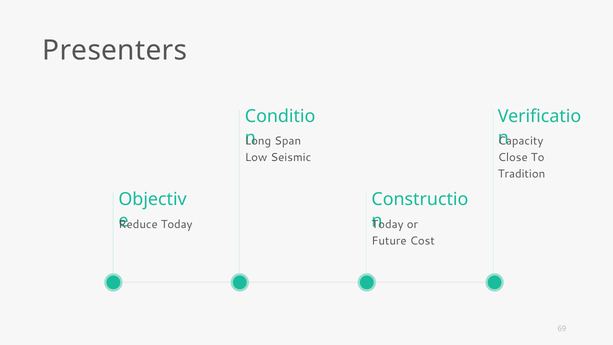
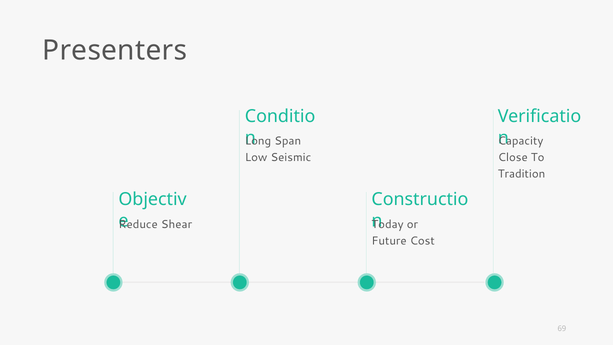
Today at (177, 224): Today -> Shear
